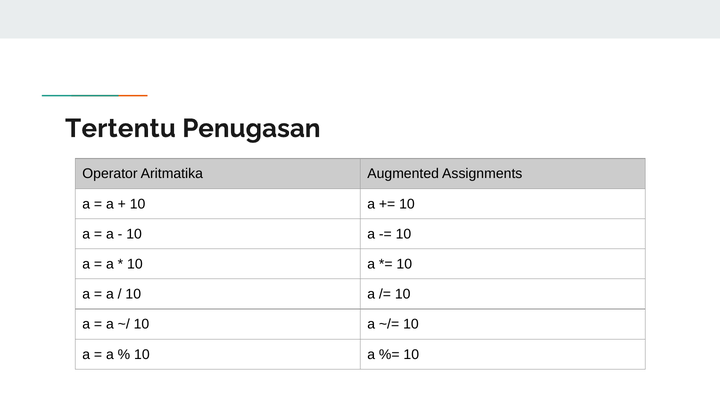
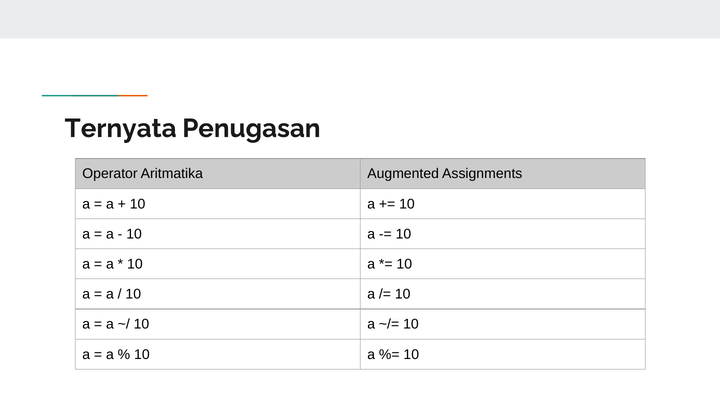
Tertentu: Tertentu -> Ternyata
